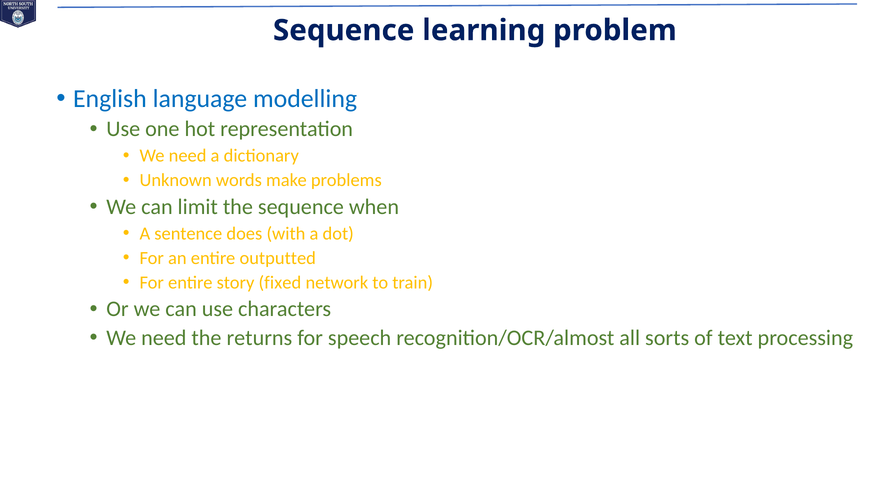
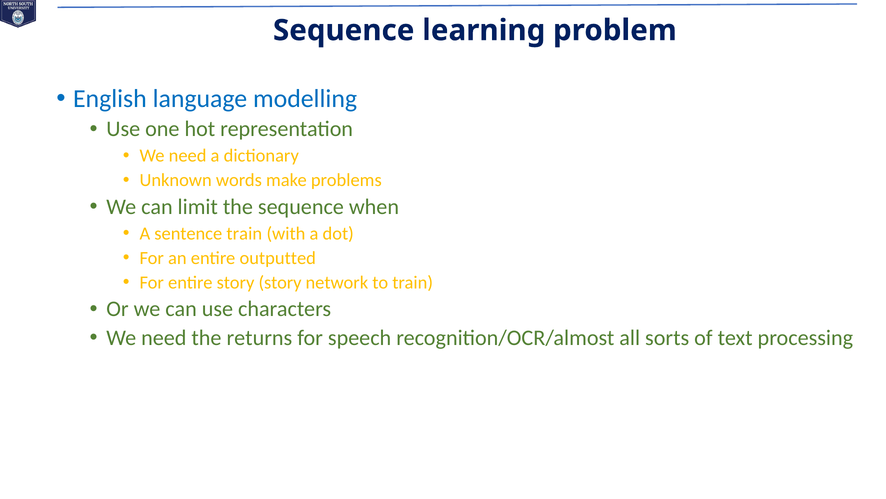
sentence does: does -> train
story fixed: fixed -> story
